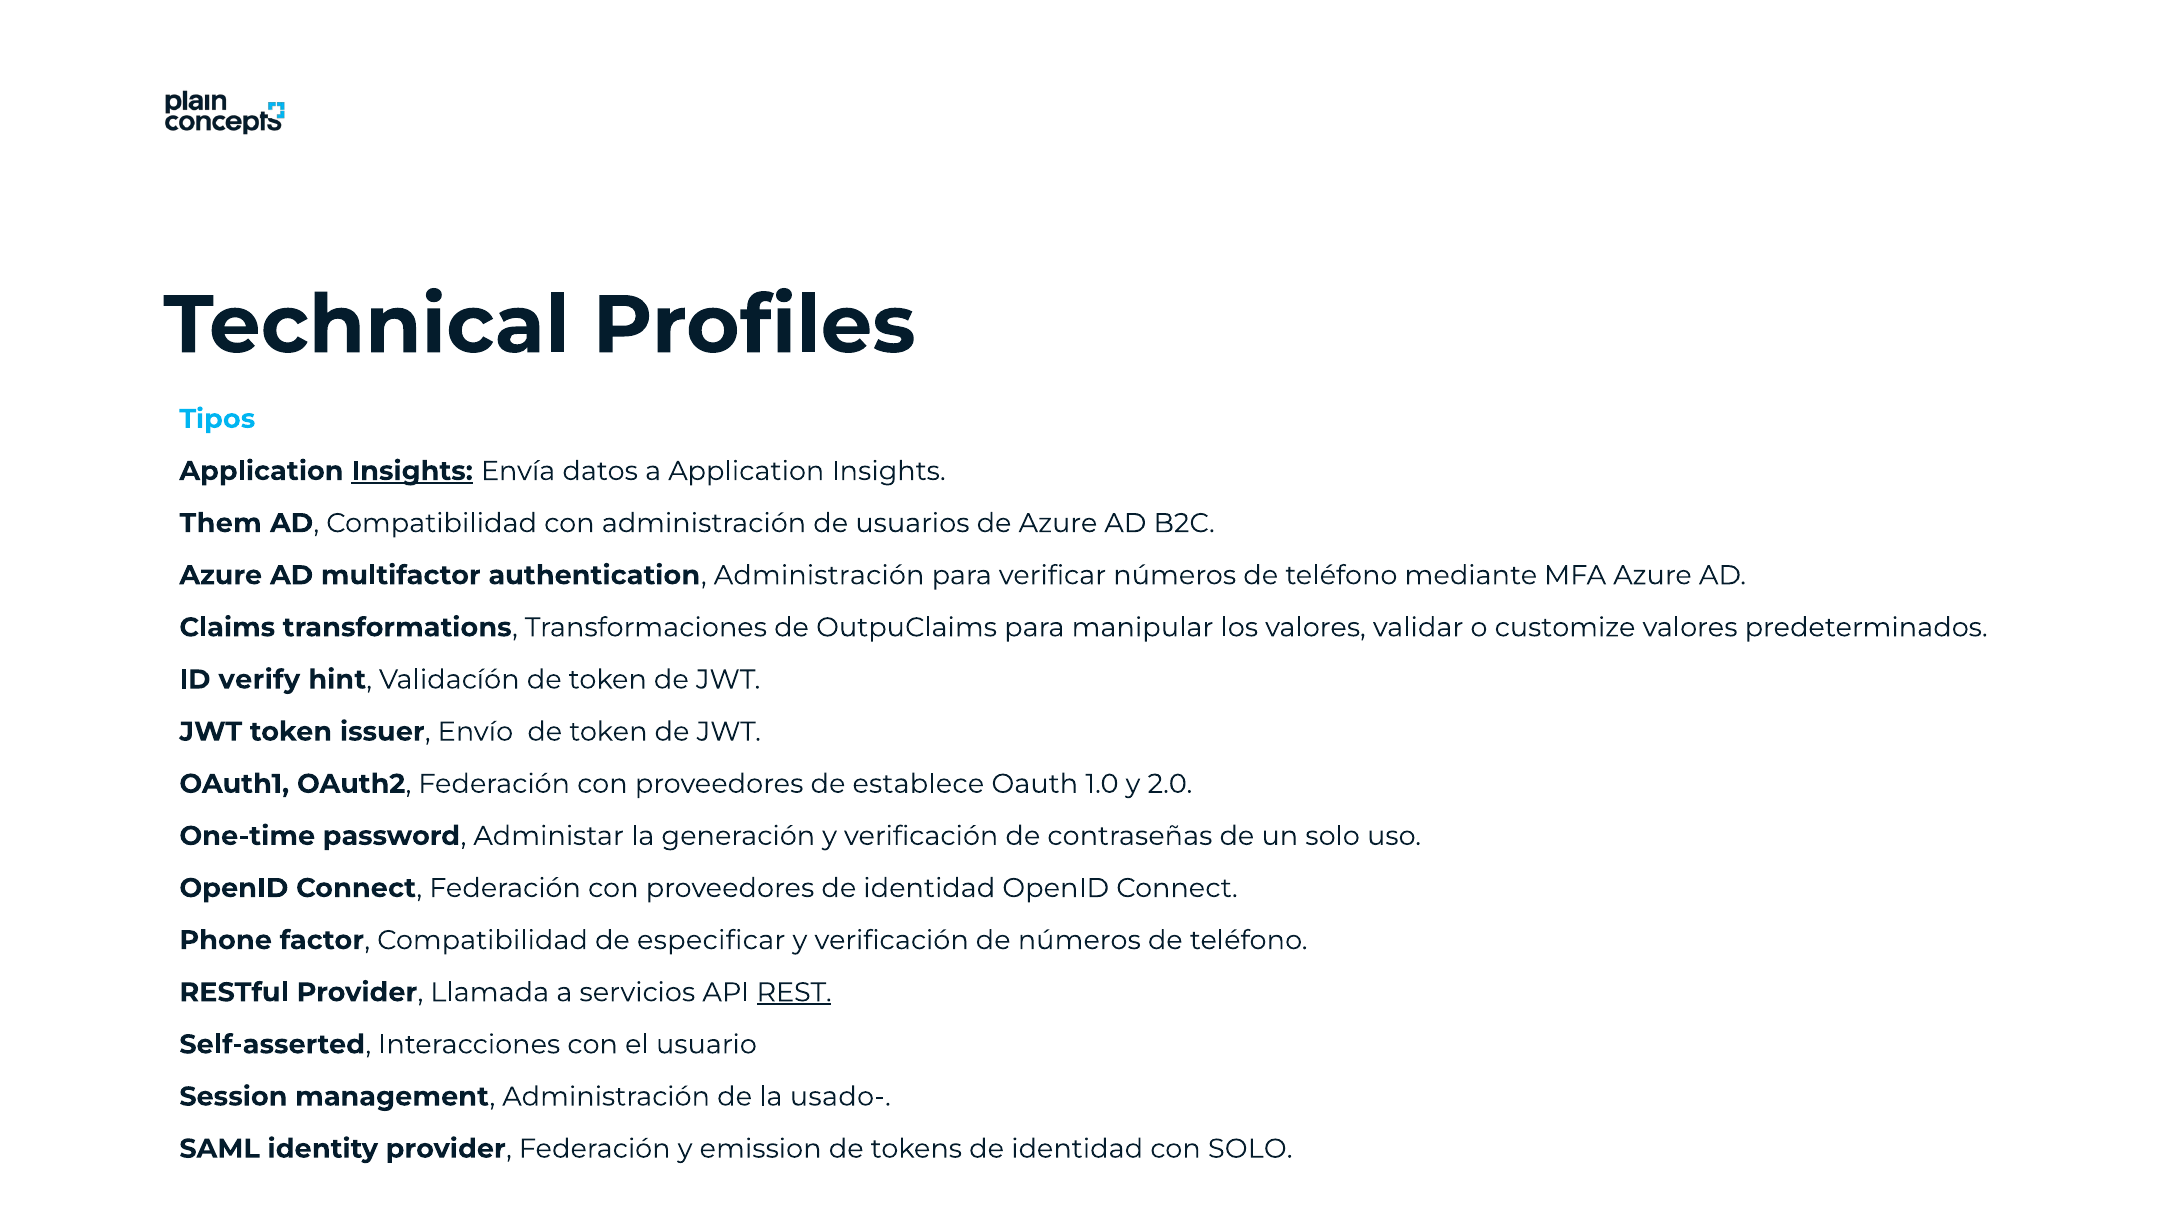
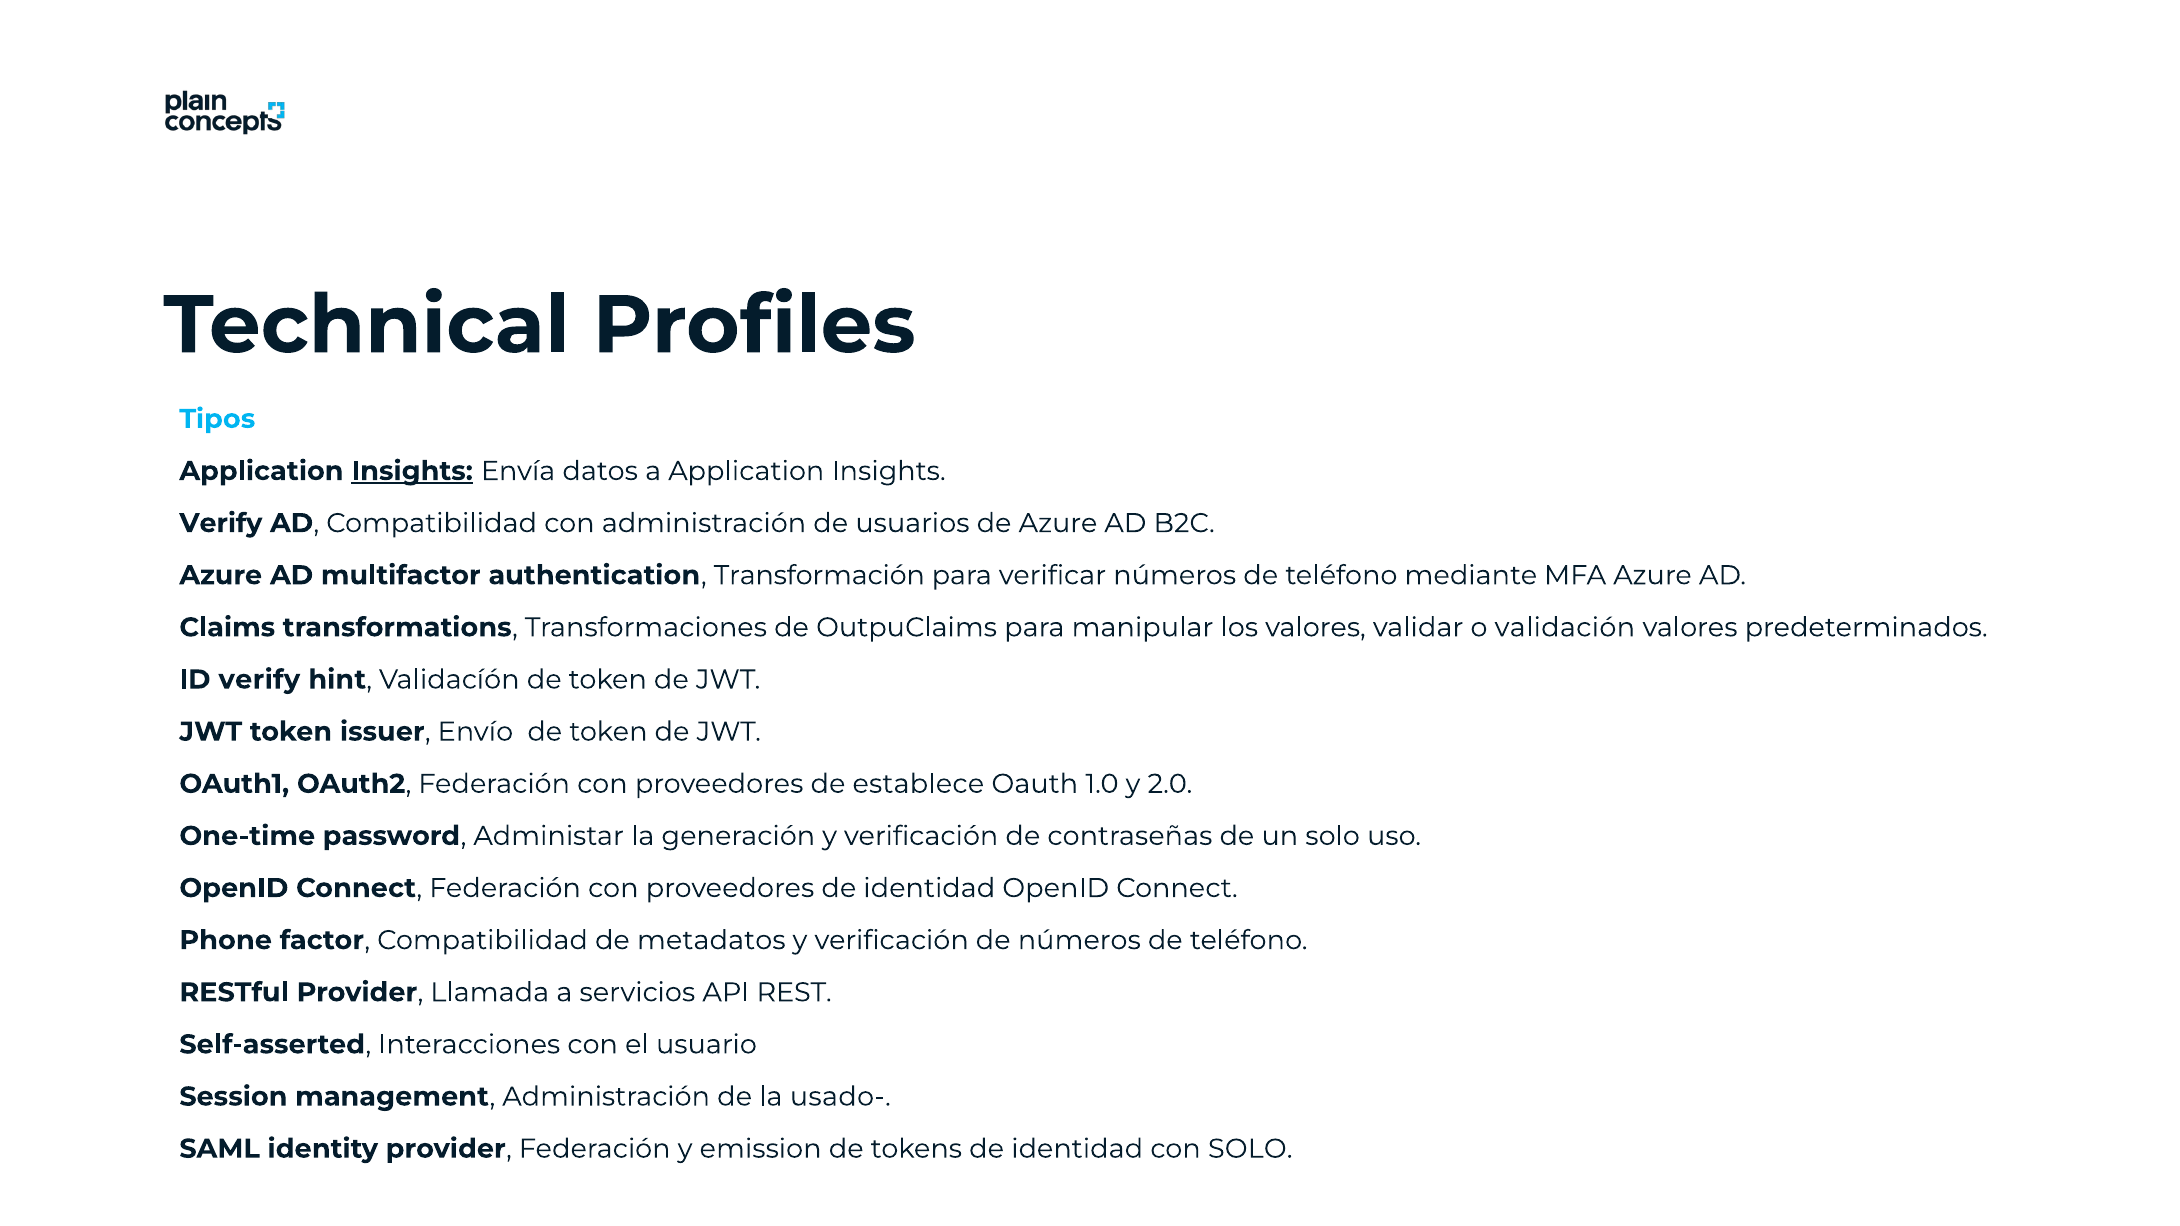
Them at (221, 523): Them -> Verify
authentication Administración: Administración -> Transformación
customize: customize -> validación
especificar: especificar -> metadatos
REST underline: present -> none
